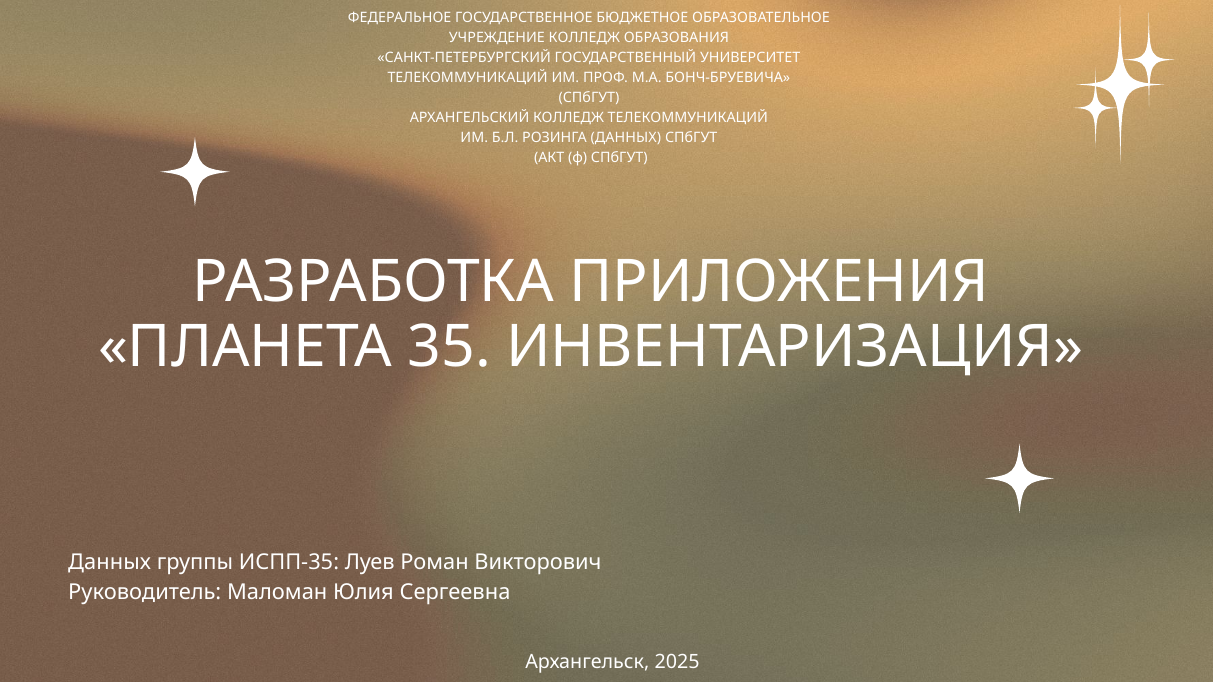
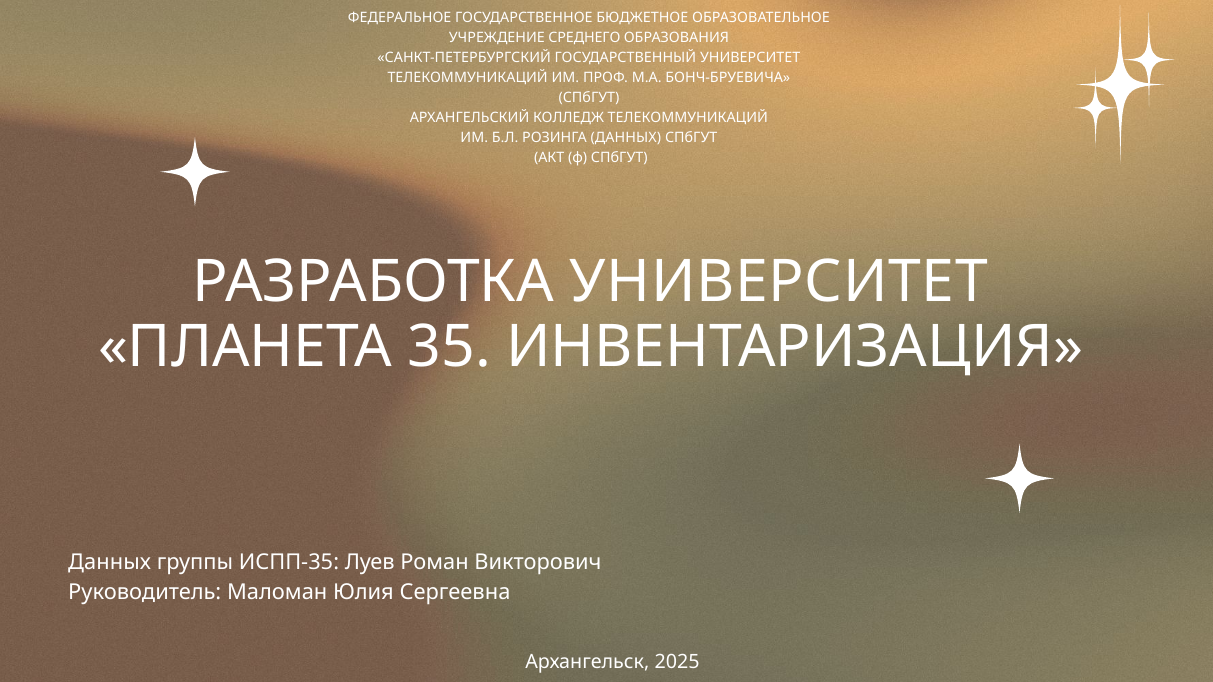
УЧРЕЖДЕНИЕ КОЛЛЕДЖ: КОЛЛЕДЖ -> СРЕДНЕГО
РАЗРАБОТКА ПРИЛОЖЕНИЯ: ПРИЛОЖЕНИЯ -> УНИВЕРСИТЕТ
